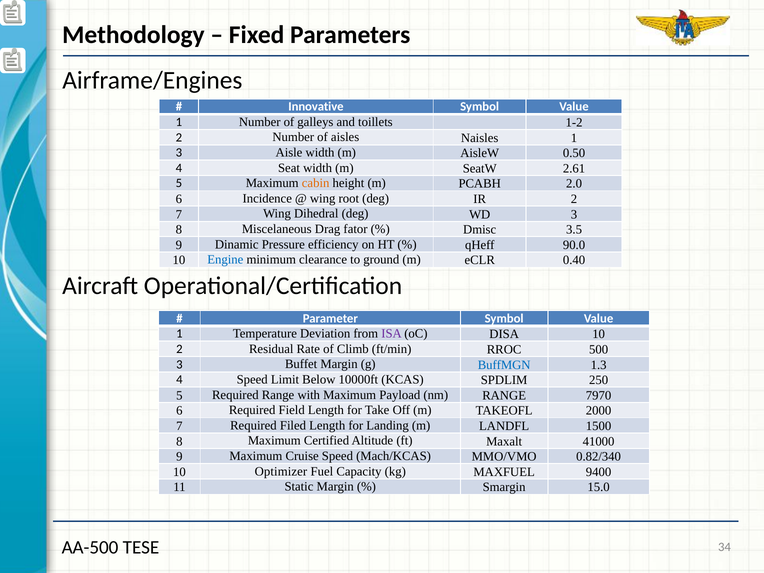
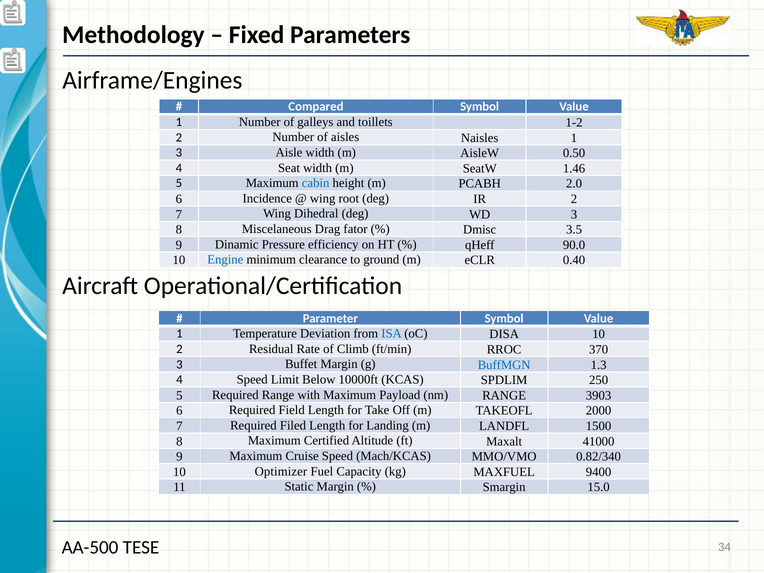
Innovative: Innovative -> Compared
2.61: 2.61 -> 1.46
cabin colour: orange -> blue
ISA colour: purple -> blue
500: 500 -> 370
7970: 7970 -> 3903
